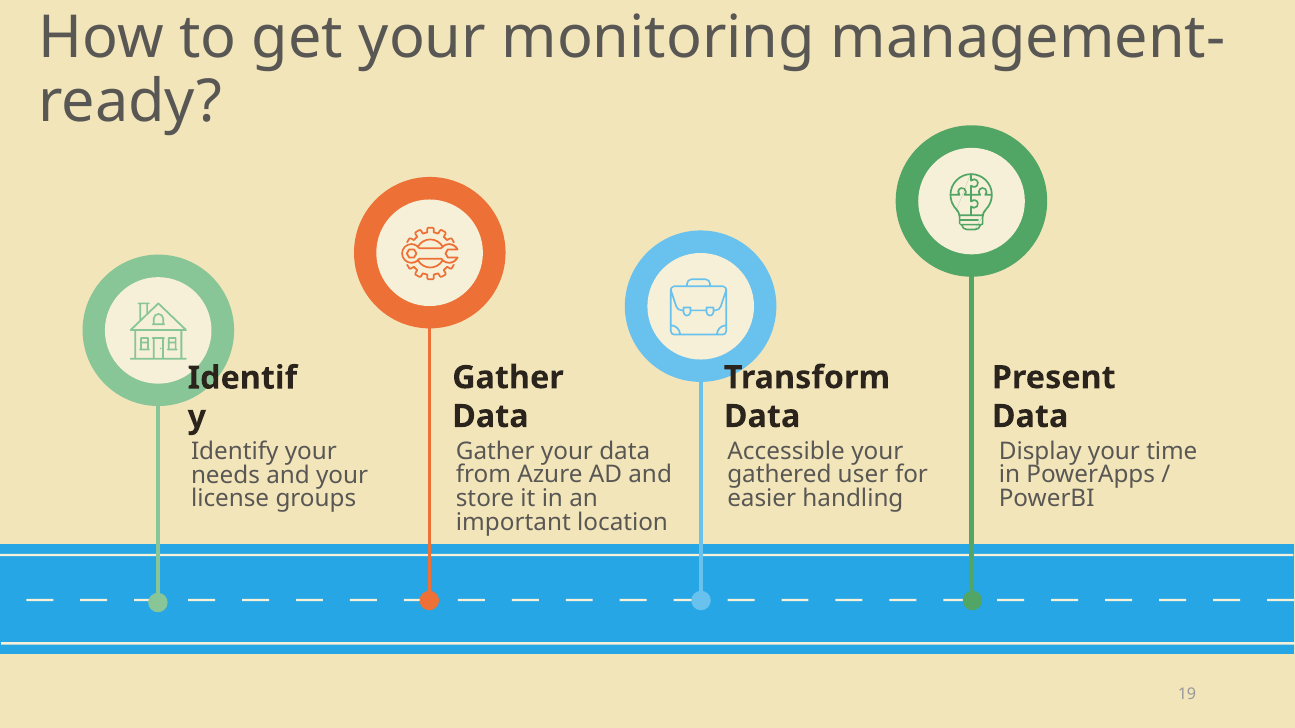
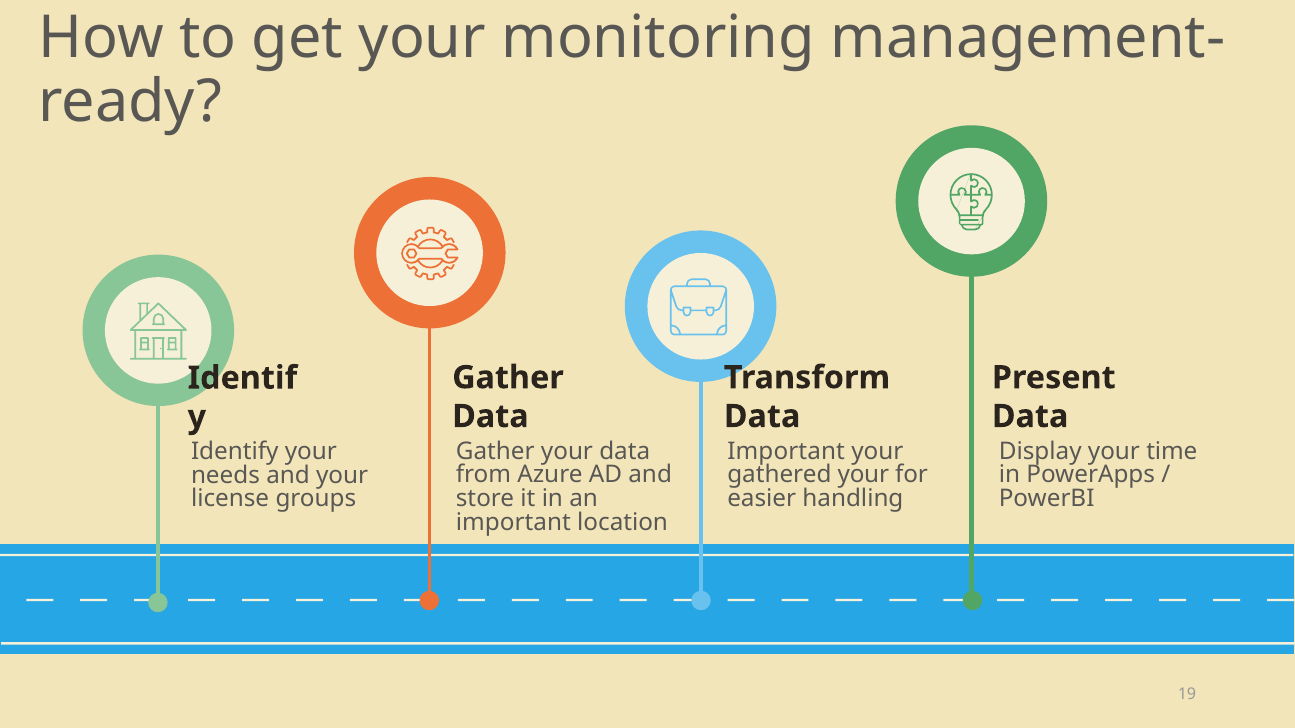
Accessible at (786, 452): Accessible -> Important
gathered user: user -> your
